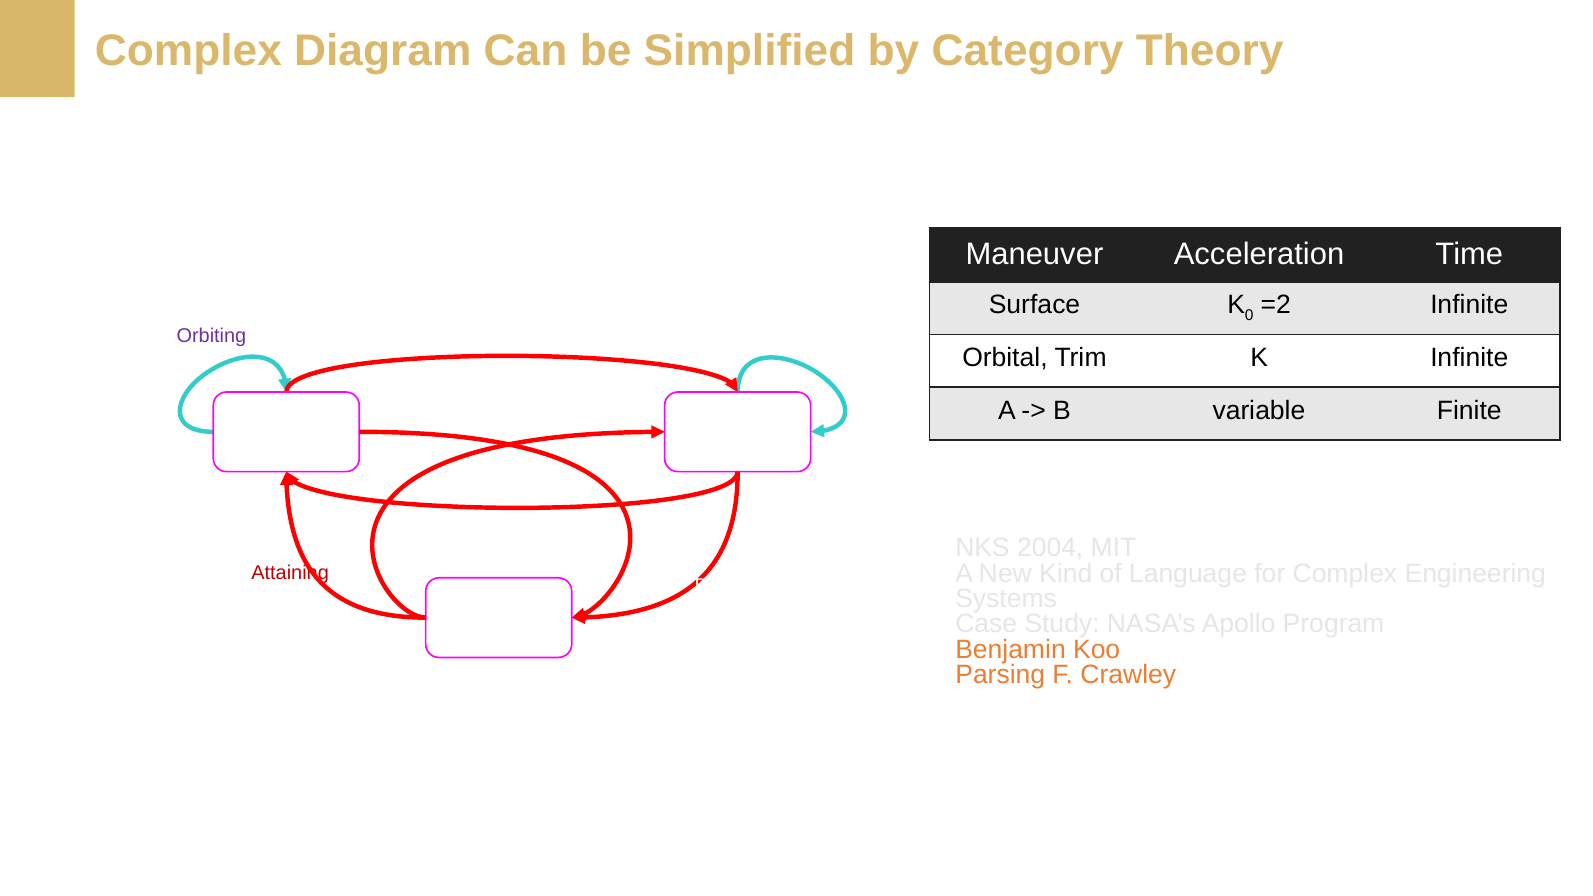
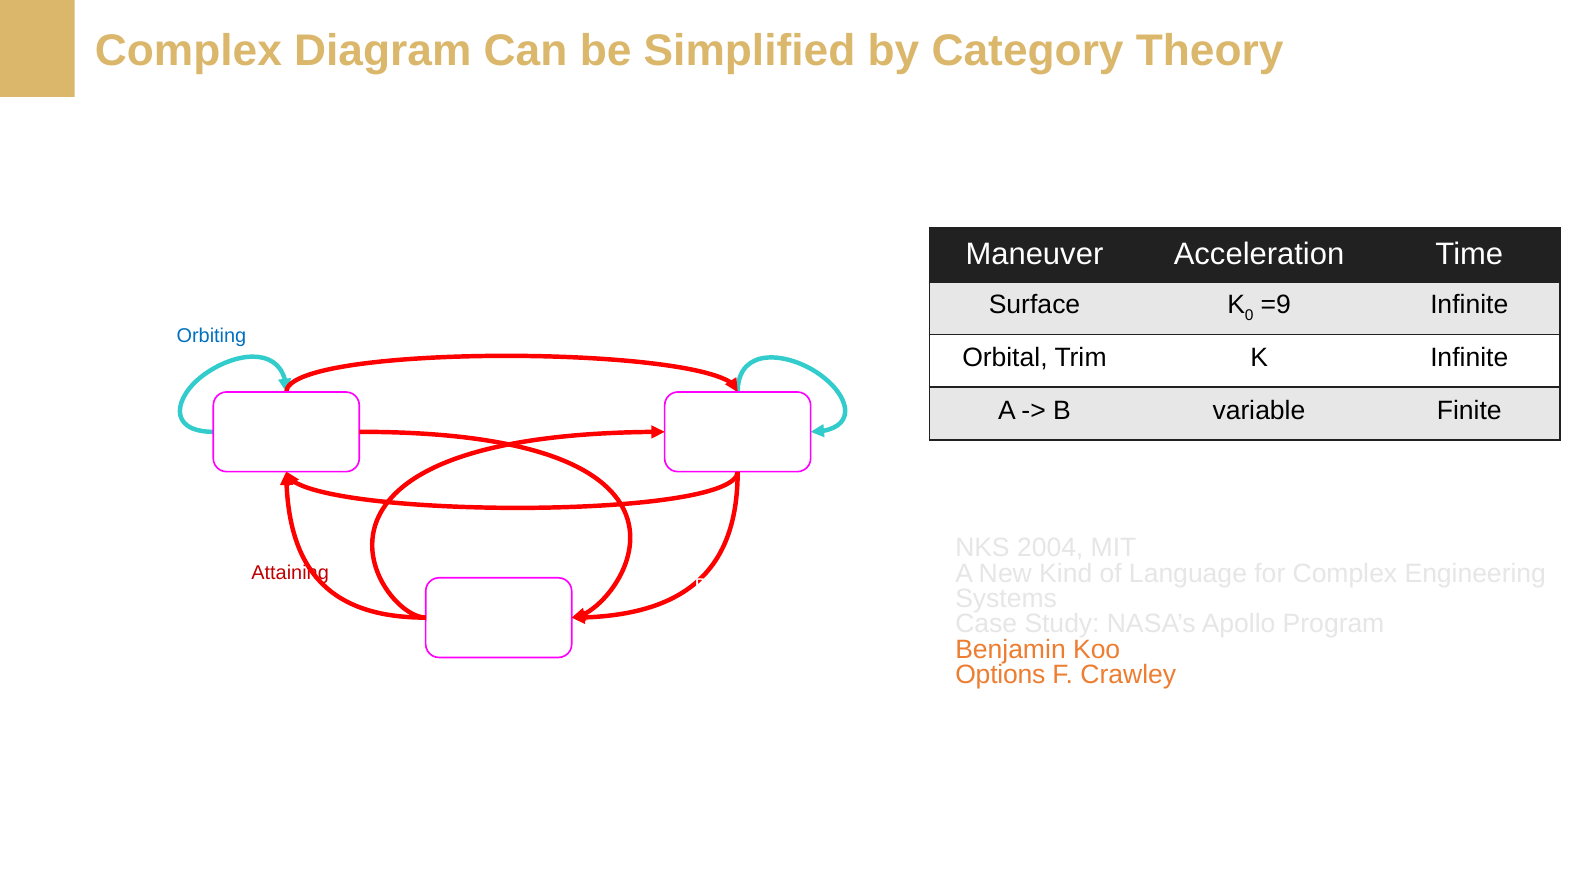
=2: =2 -> =9
Orbiting colour: purple -> blue
Parsing: Parsing -> Options
